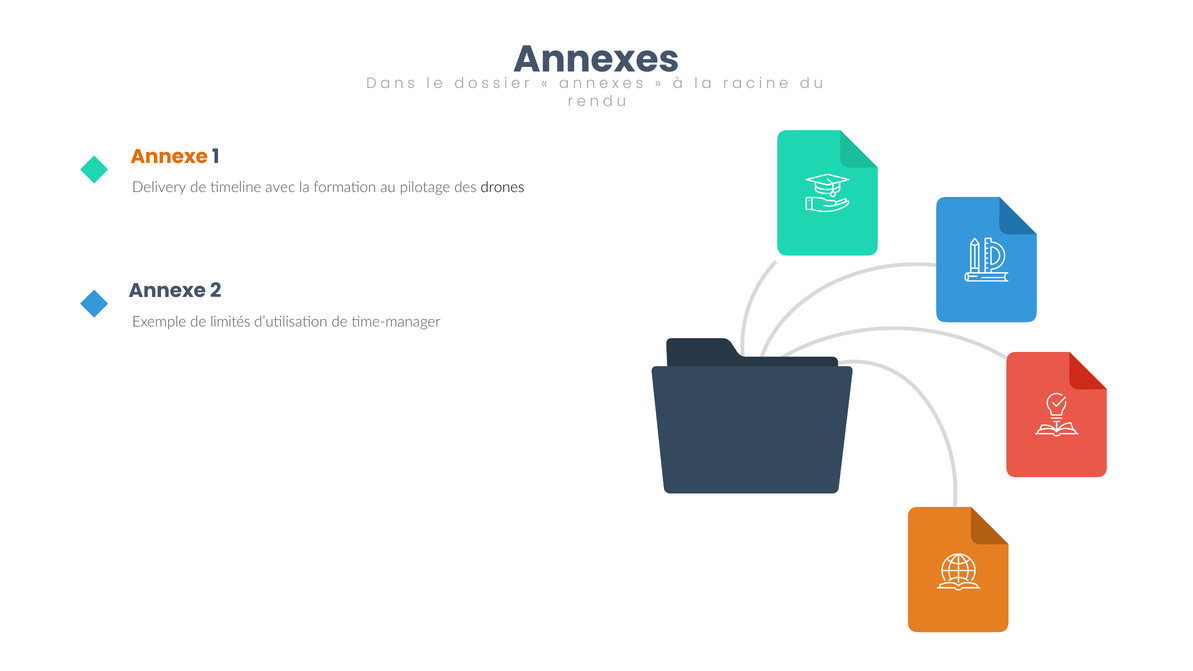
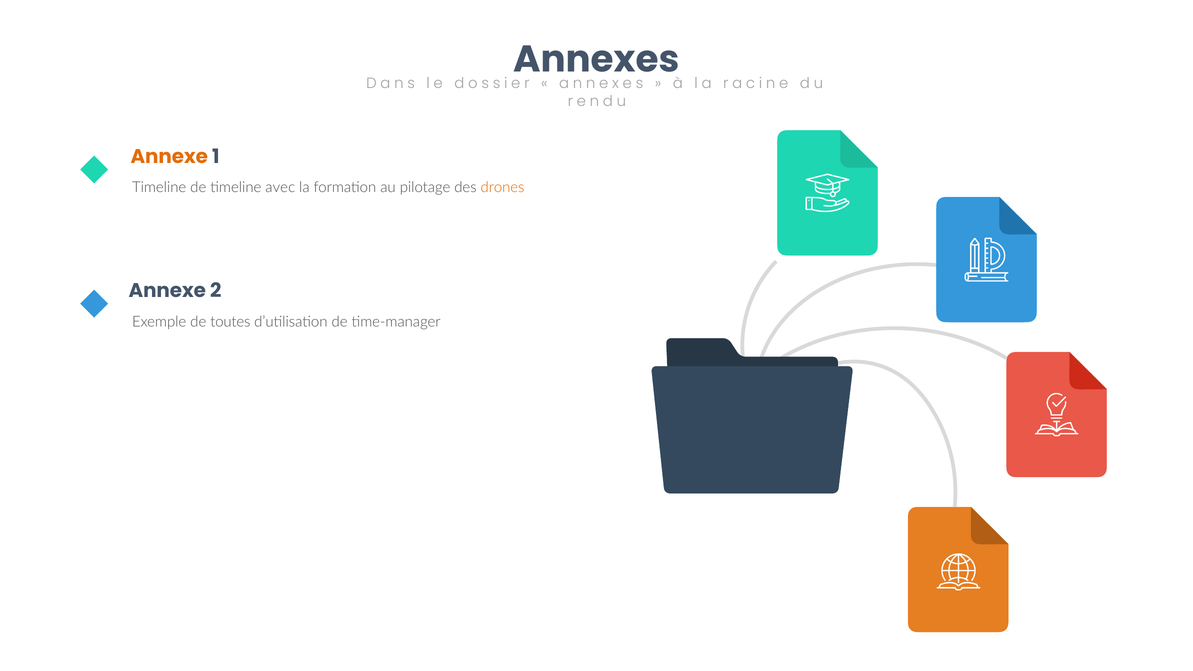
Delivery at (159, 188): Delivery -> Timeline
drones colour: black -> orange
limités: limités -> toutes
